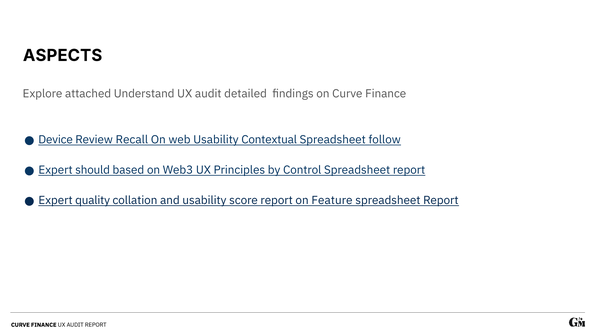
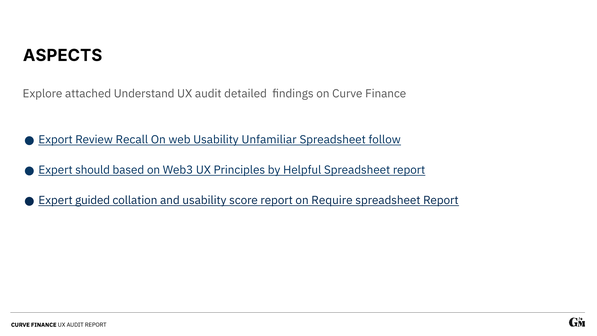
Device: Device -> Export
Contextual: Contextual -> Unfamiliar
Control: Control -> Helpful
quality: quality -> guided
Feature: Feature -> Require
